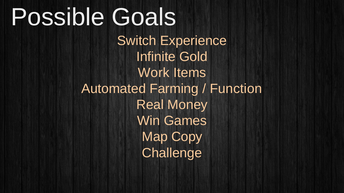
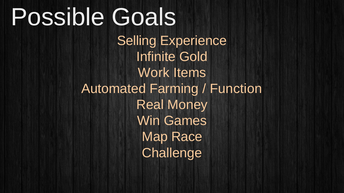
Switch: Switch -> Selling
Copy: Copy -> Race
